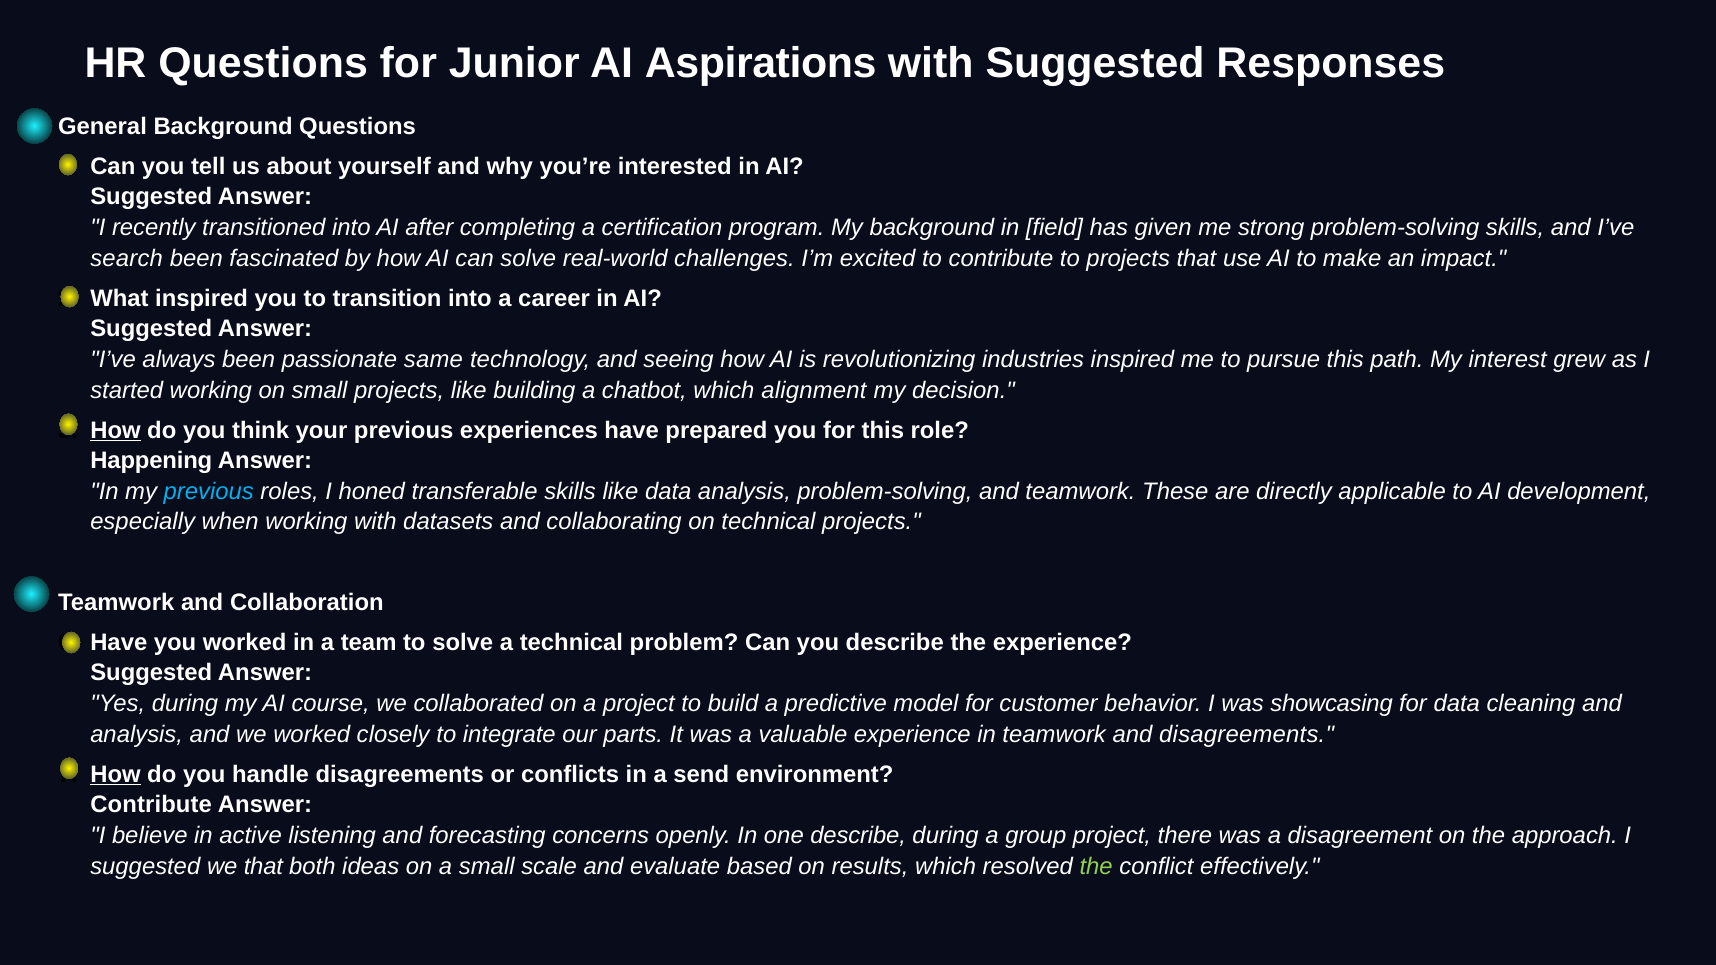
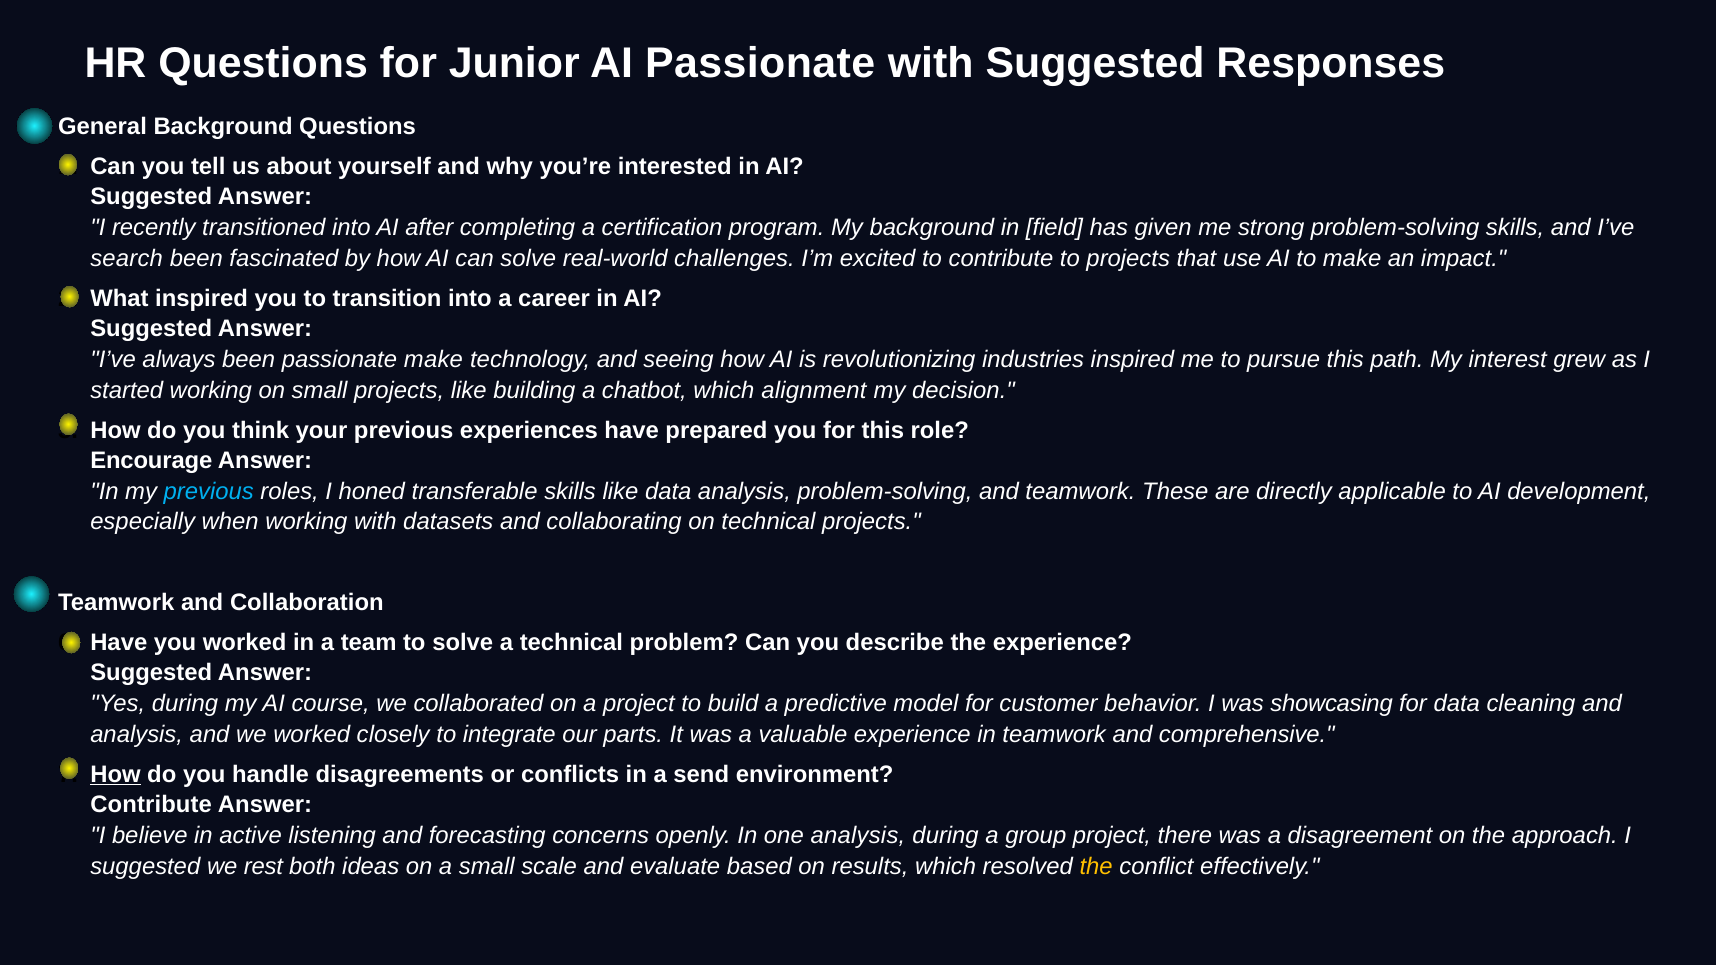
AI Aspirations: Aspirations -> Passionate
passionate same: same -> make
How at (115, 430) underline: present -> none
Happening: Happening -> Encourage
and disagreements: disagreements -> comprehensive
one describe: describe -> analysis
we that: that -> rest
the at (1096, 866) colour: light green -> yellow
